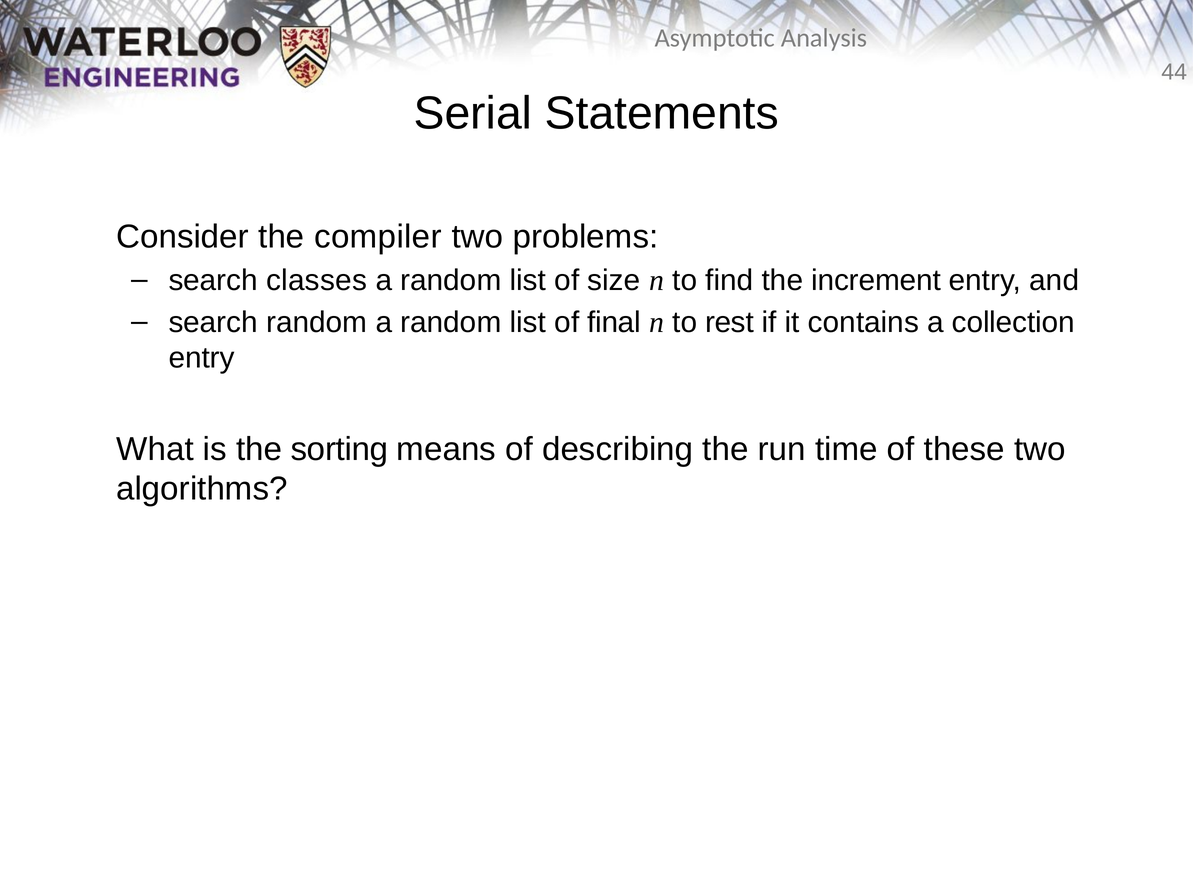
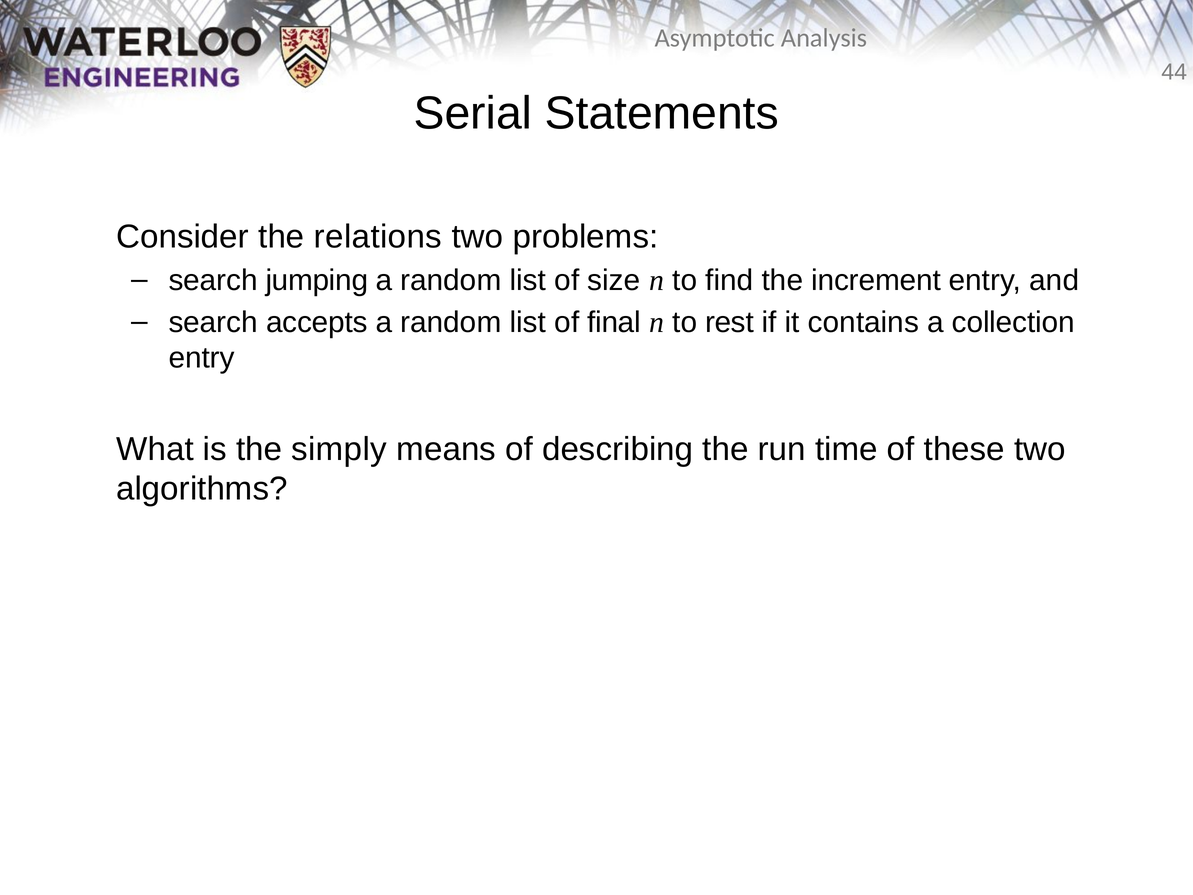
compiler: compiler -> relations
classes: classes -> jumping
search random: random -> accepts
sorting: sorting -> simply
